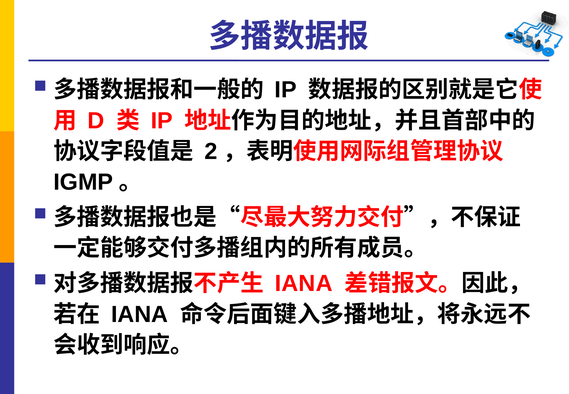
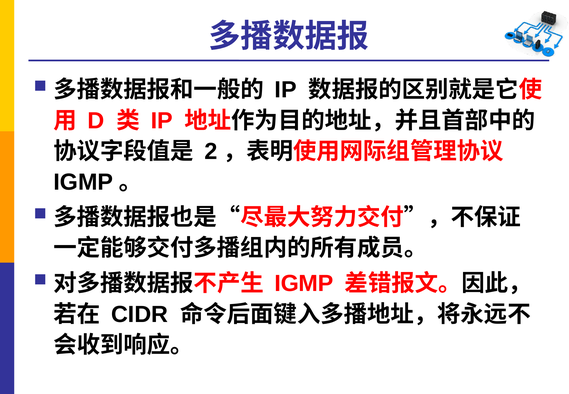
IANA at (304, 283): IANA -> IGMP
IANA at (140, 314): IANA -> CIDR
